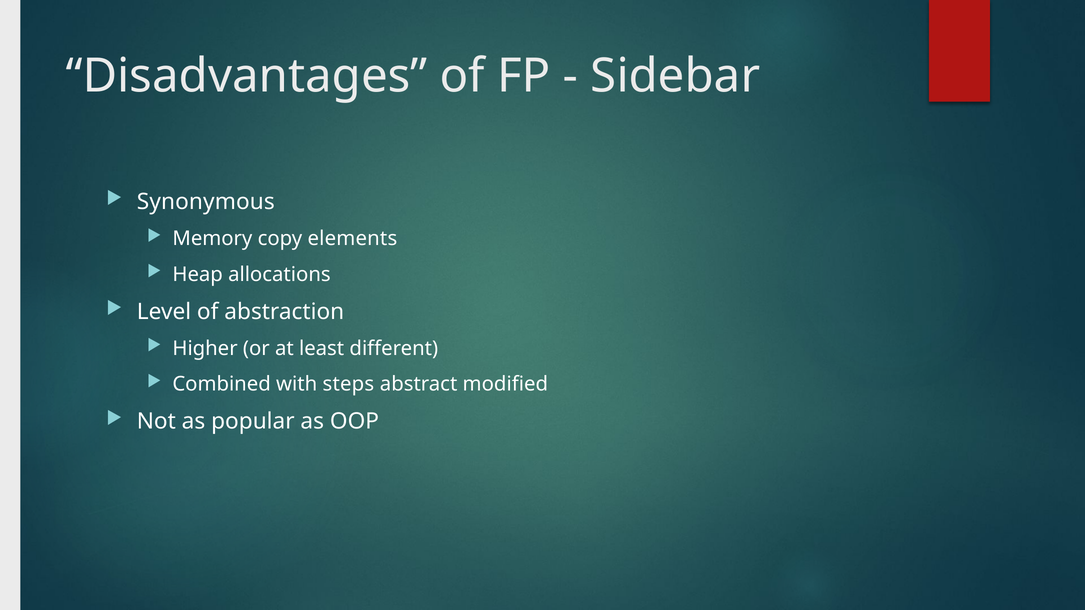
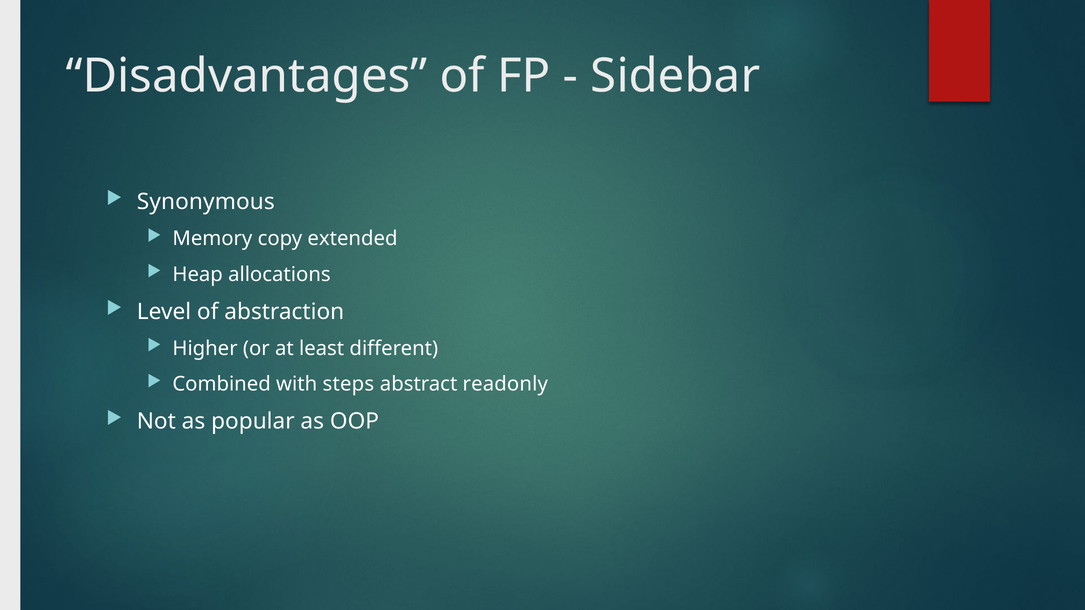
elements: elements -> extended
modified: modified -> readonly
